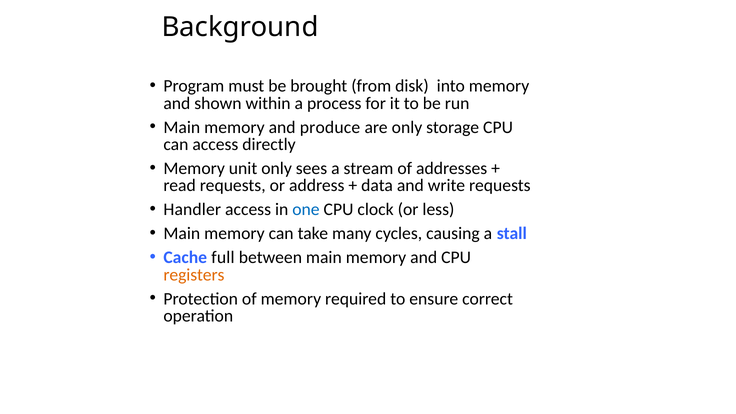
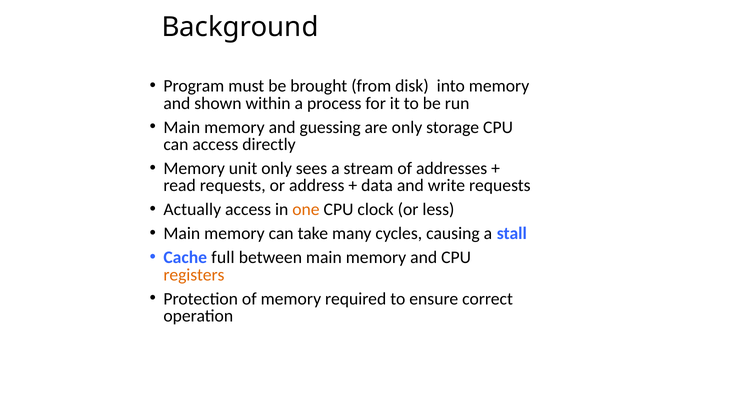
produce: produce -> guessing
Handler: Handler -> Actually
one colour: blue -> orange
